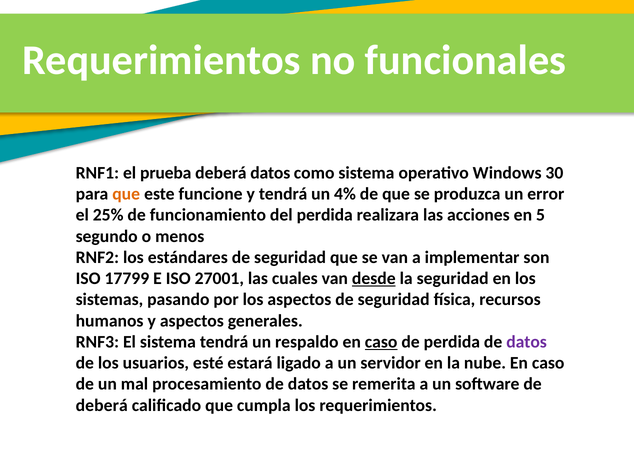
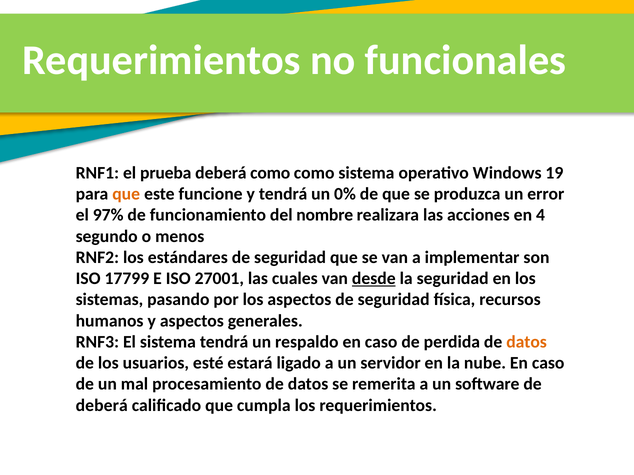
deberá datos: datos -> como
30: 30 -> 19
4%: 4% -> 0%
25%: 25% -> 97%
del perdida: perdida -> nombre
5: 5 -> 4
caso at (381, 342) underline: present -> none
datos at (527, 342) colour: purple -> orange
